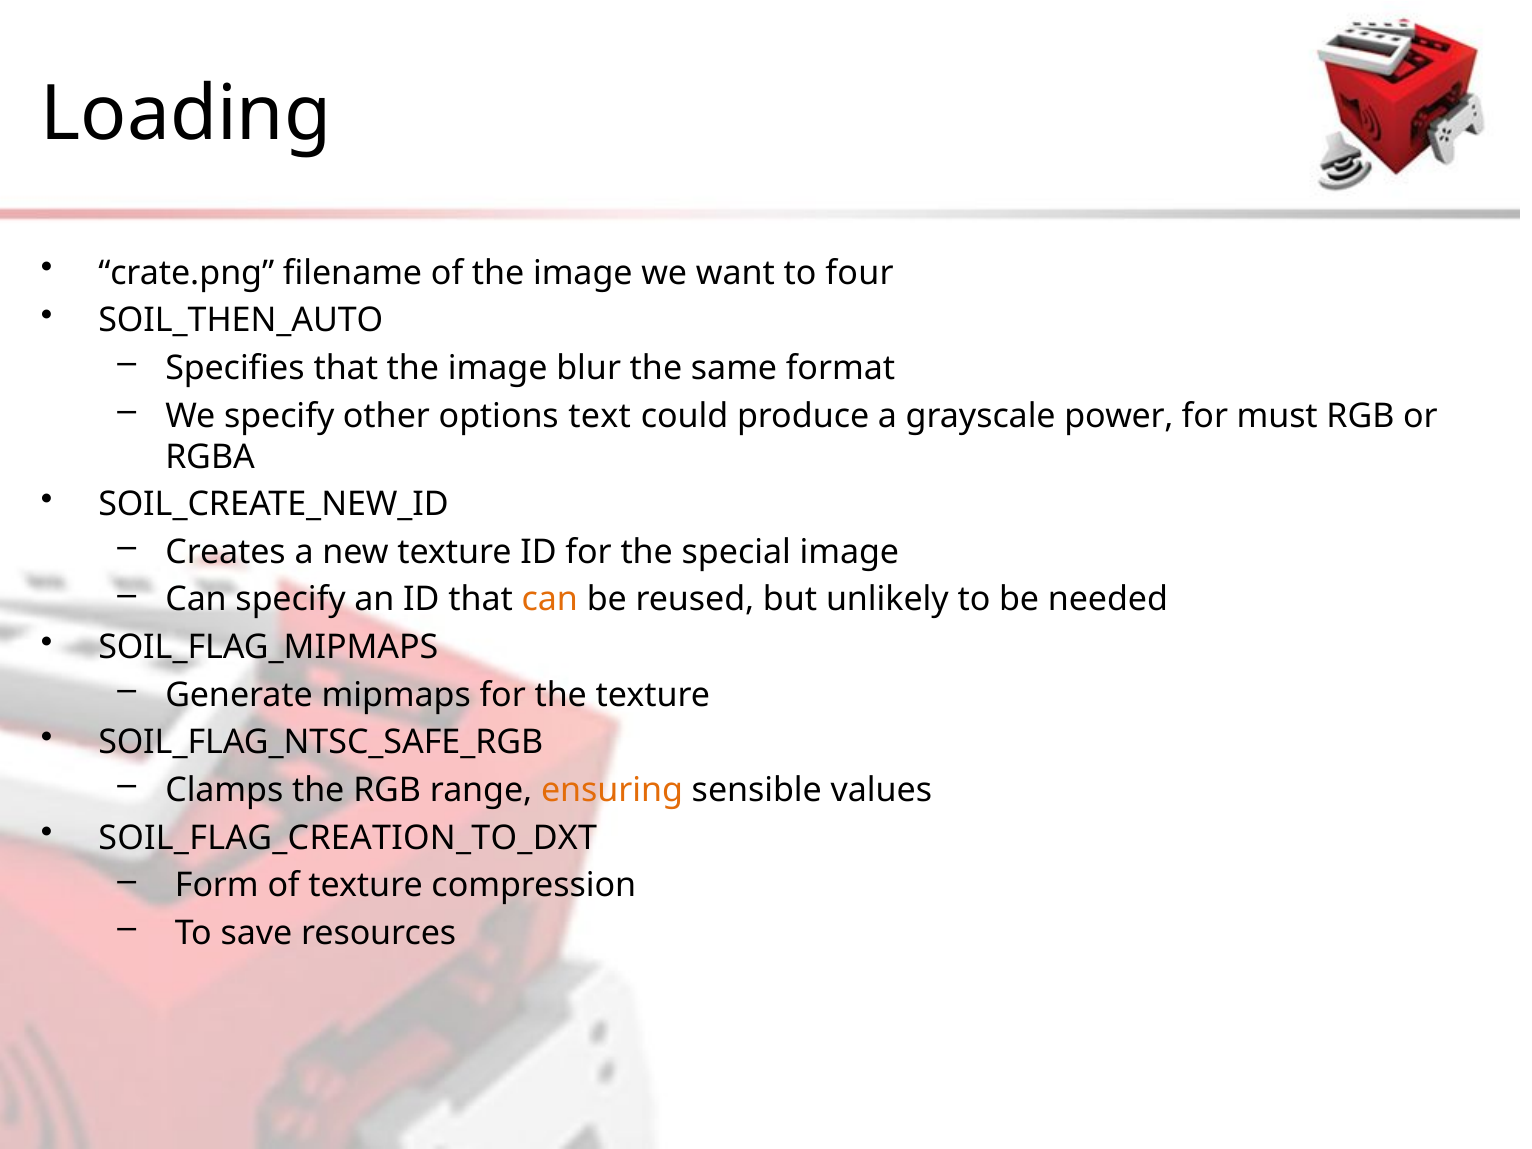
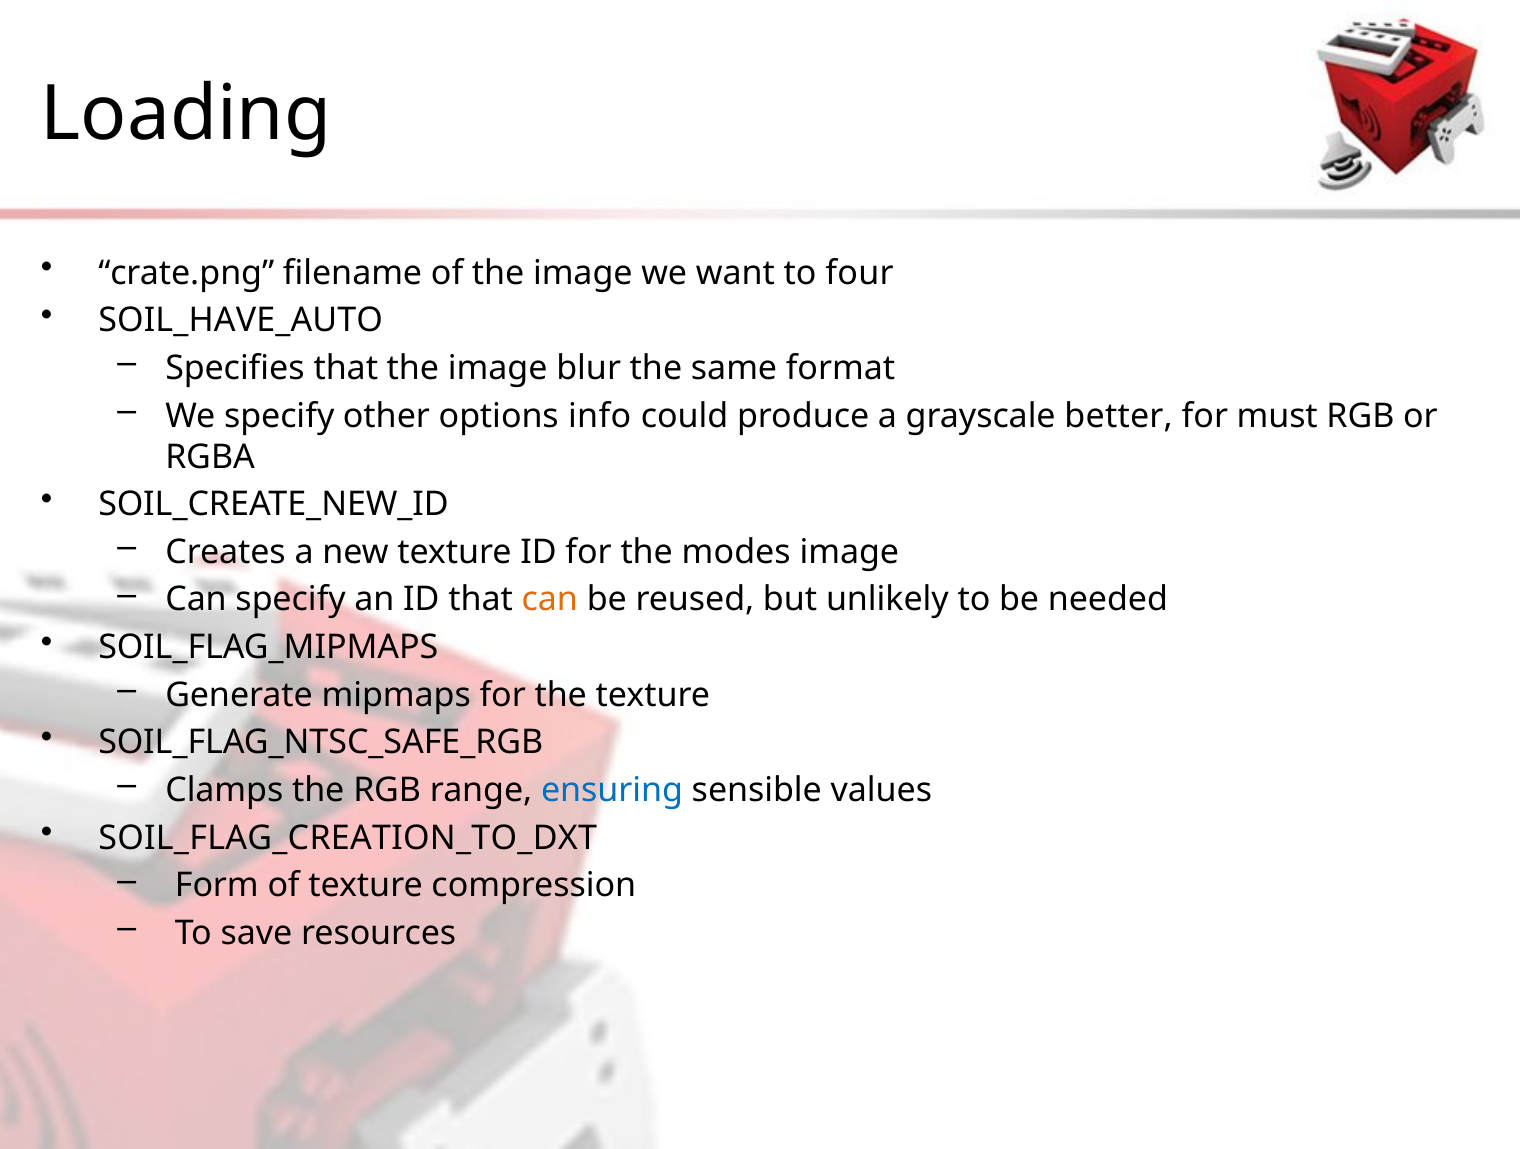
SOIL_THEN_AUTO: SOIL_THEN_AUTO -> SOIL_HAVE_AUTO
text: text -> info
power: power -> better
special: special -> modes
ensuring colour: orange -> blue
